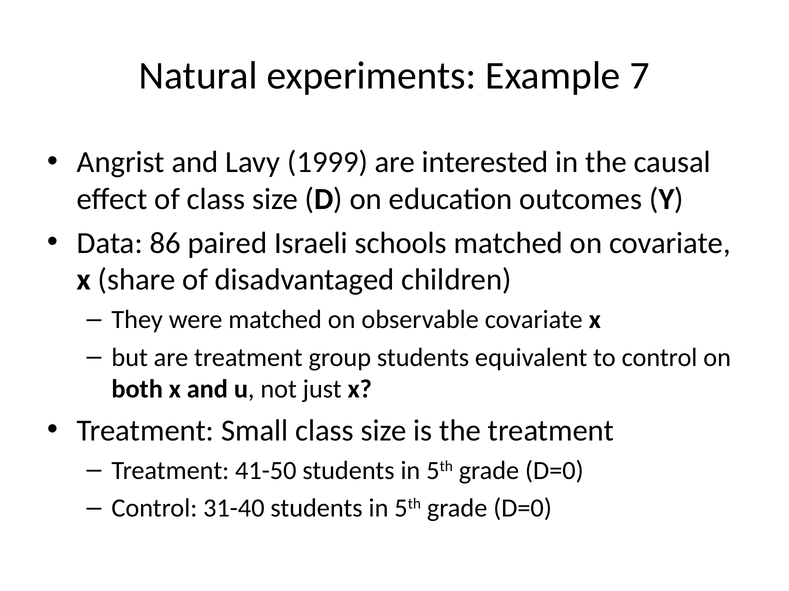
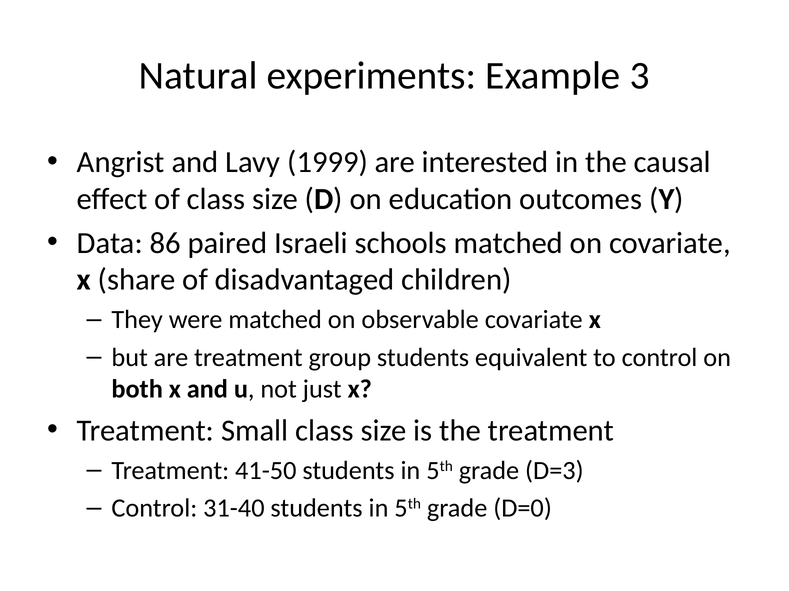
7: 7 -> 3
D=0 at (554, 471): D=0 -> D=3
